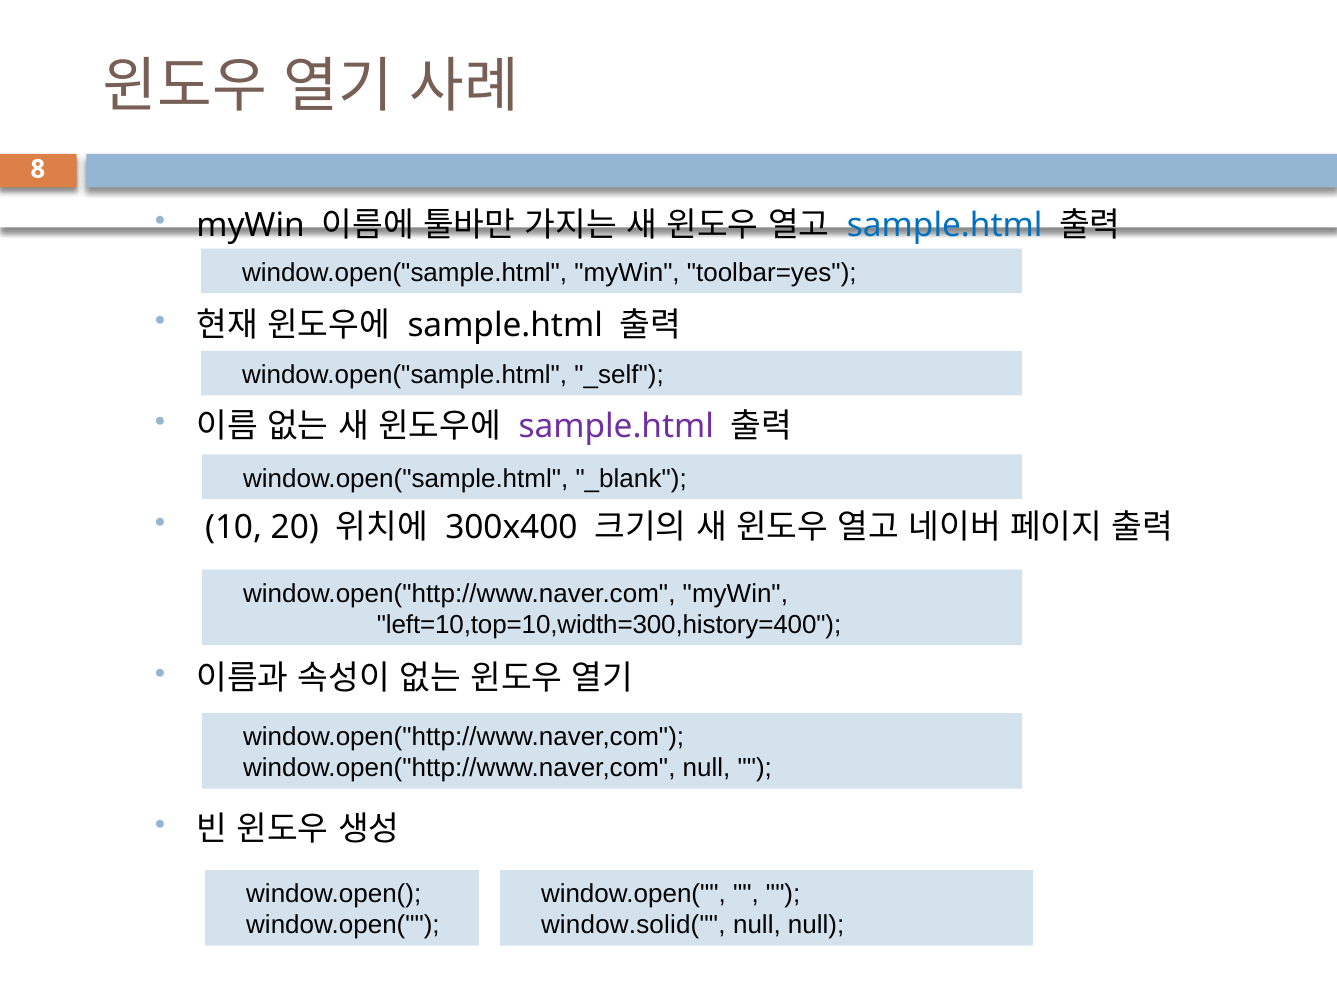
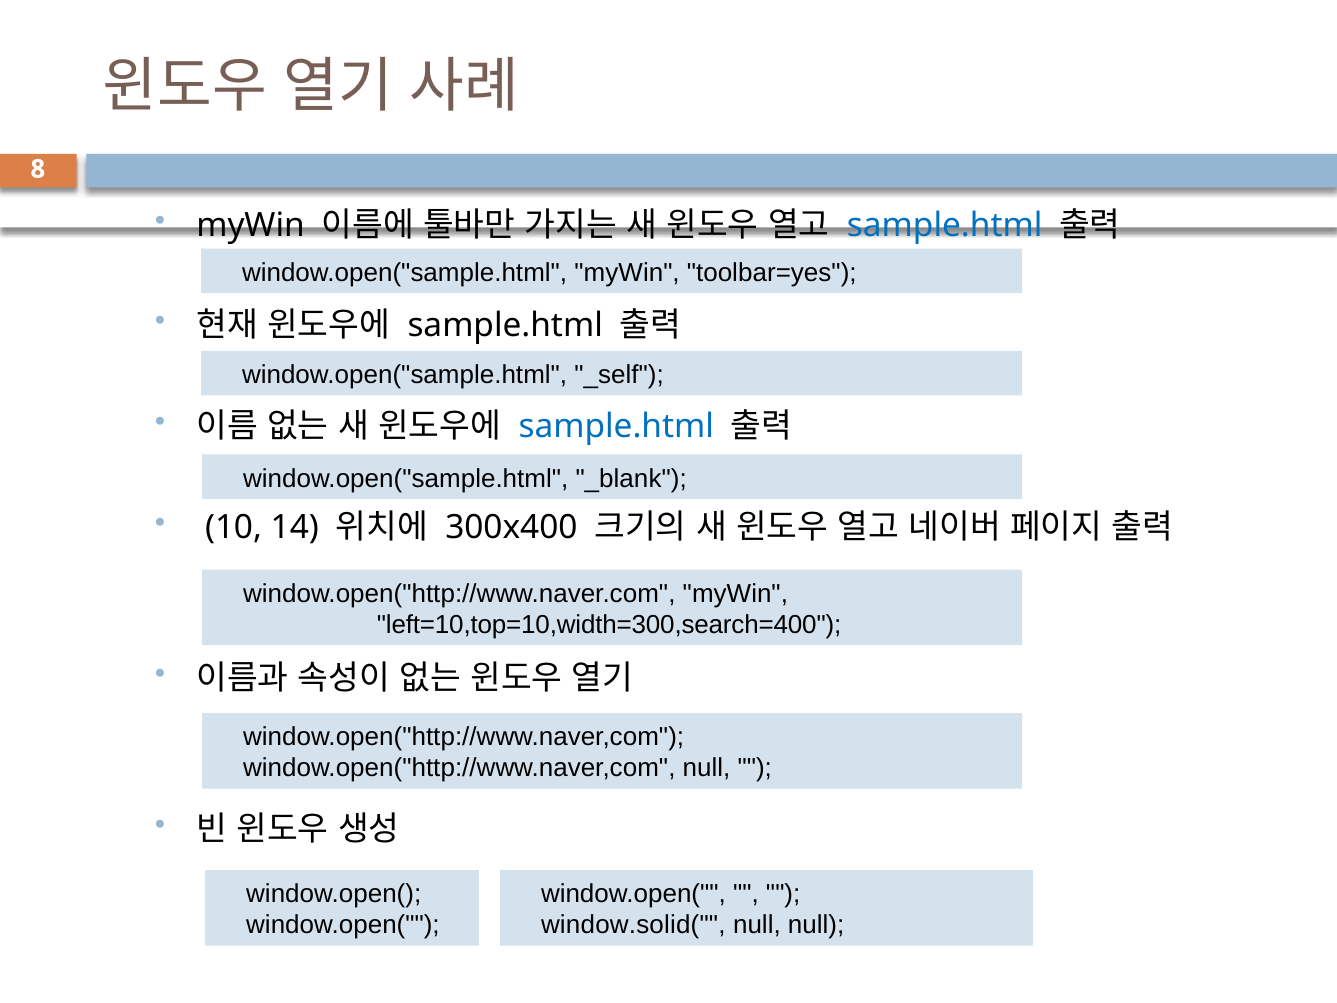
sample.html at (616, 426) colour: purple -> blue
20: 20 -> 14
left=10,top=10,width=300,history=400: left=10,top=10,width=300,history=400 -> left=10,top=10,width=300,search=400
